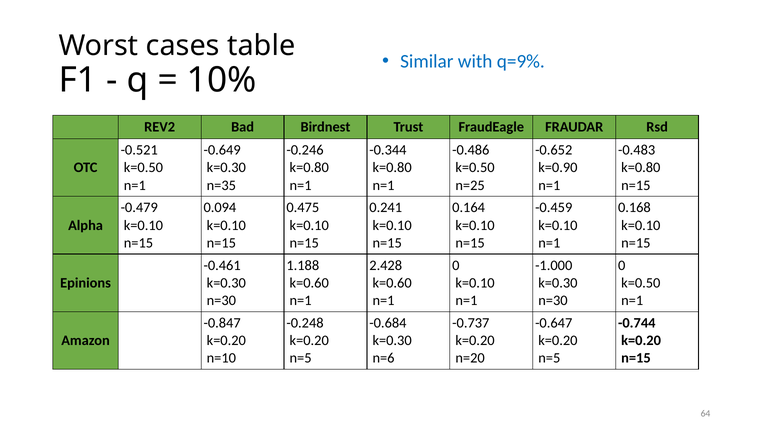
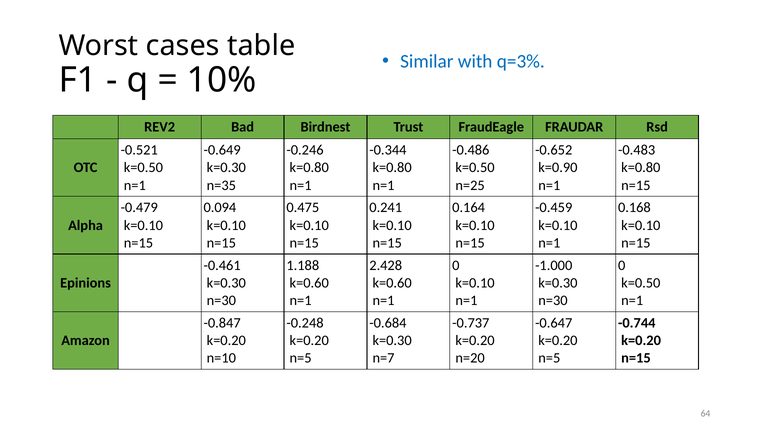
q=9%: q=9% -> q=3%
n=6: n=6 -> n=7
